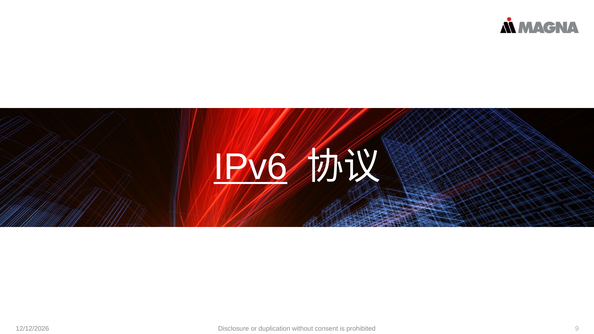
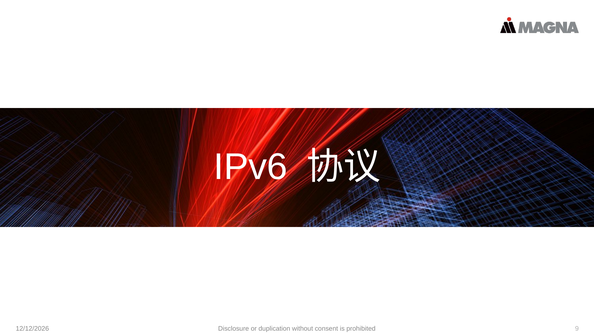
IPv6 underline: present -> none
